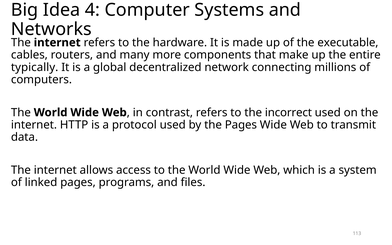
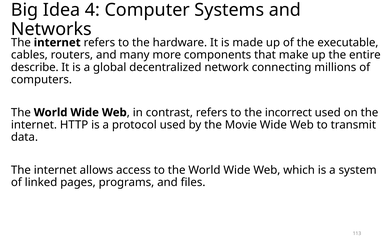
typically: typically -> describe
the Pages: Pages -> Movie
